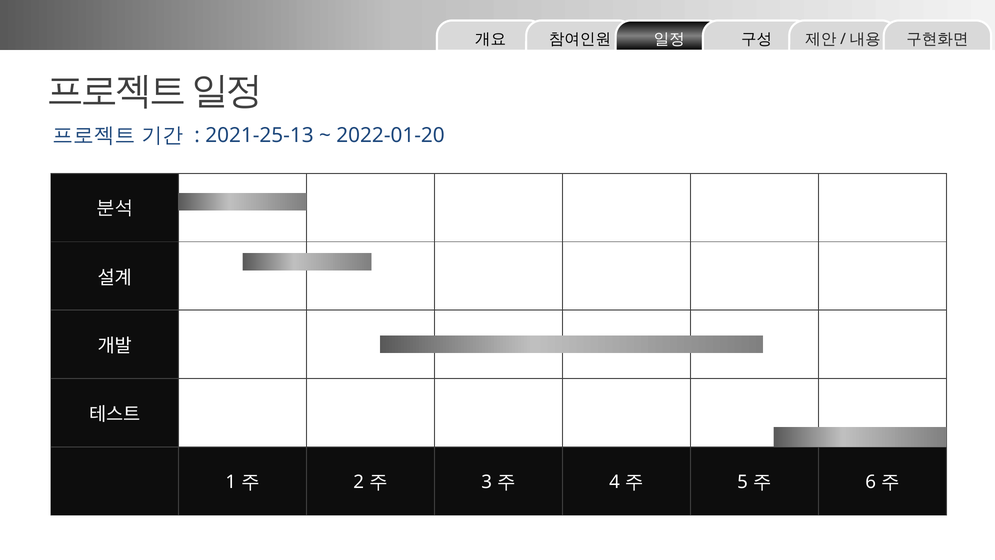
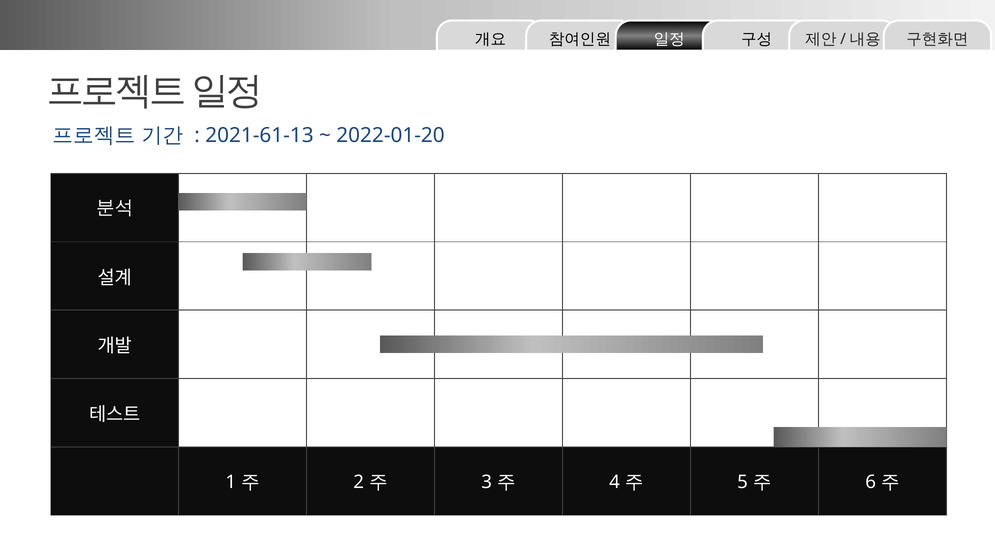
2021-25-13: 2021-25-13 -> 2021-61-13
